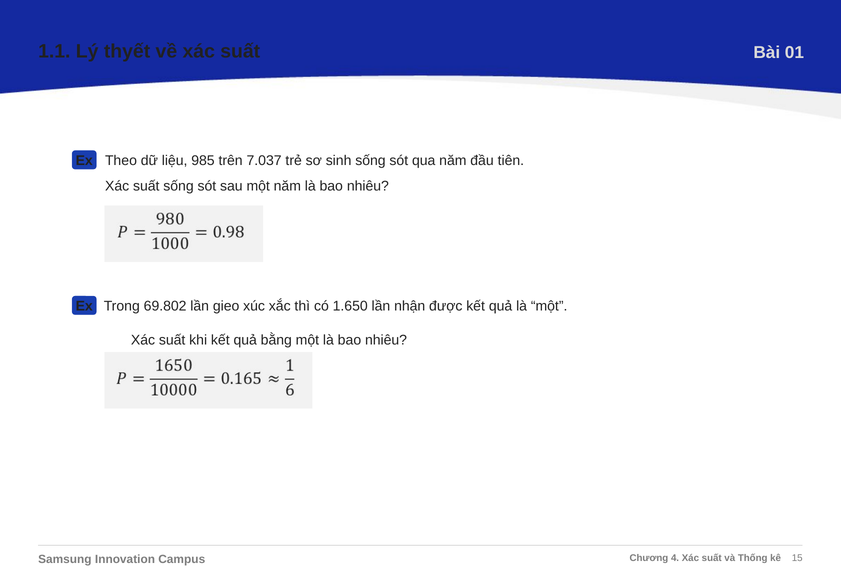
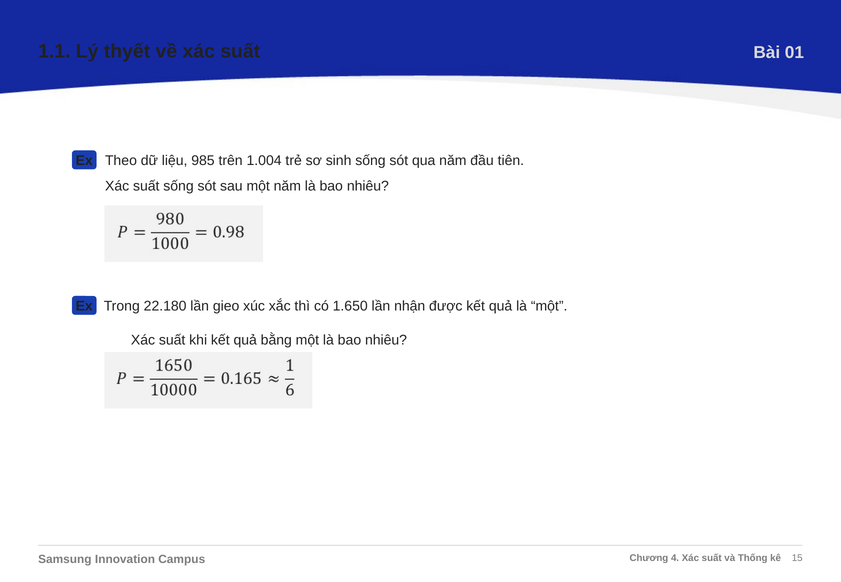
7.037: 7.037 -> 1.004
69.802: 69.802 -> 22.180
